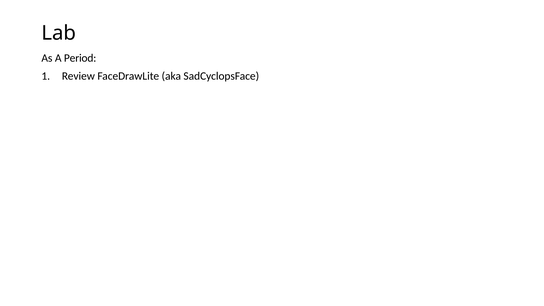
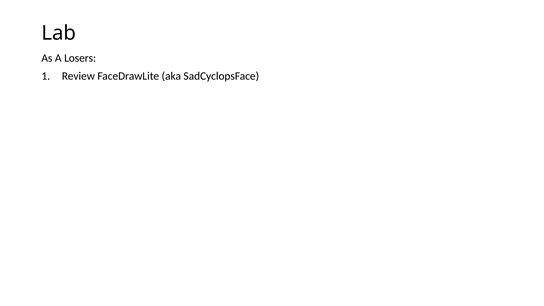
Period: Period -> Losers
